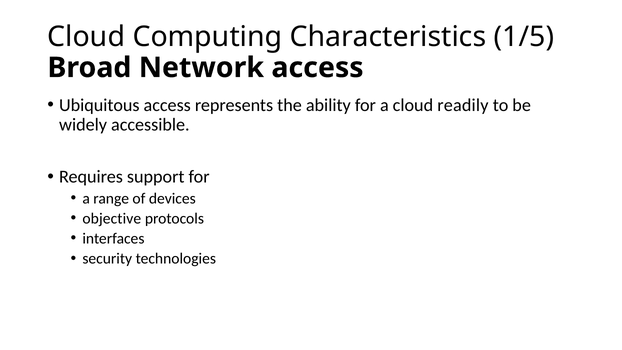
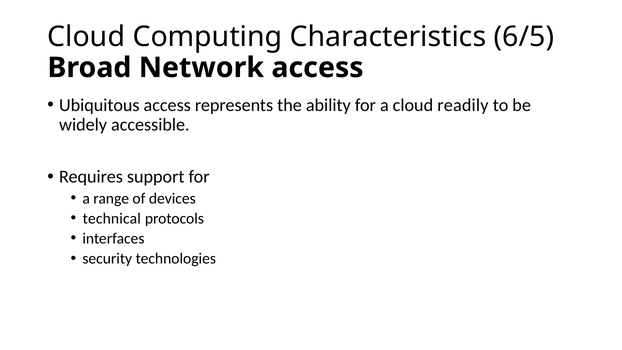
1/5: 1/5 -> 6/5
objective: objective -> technical
